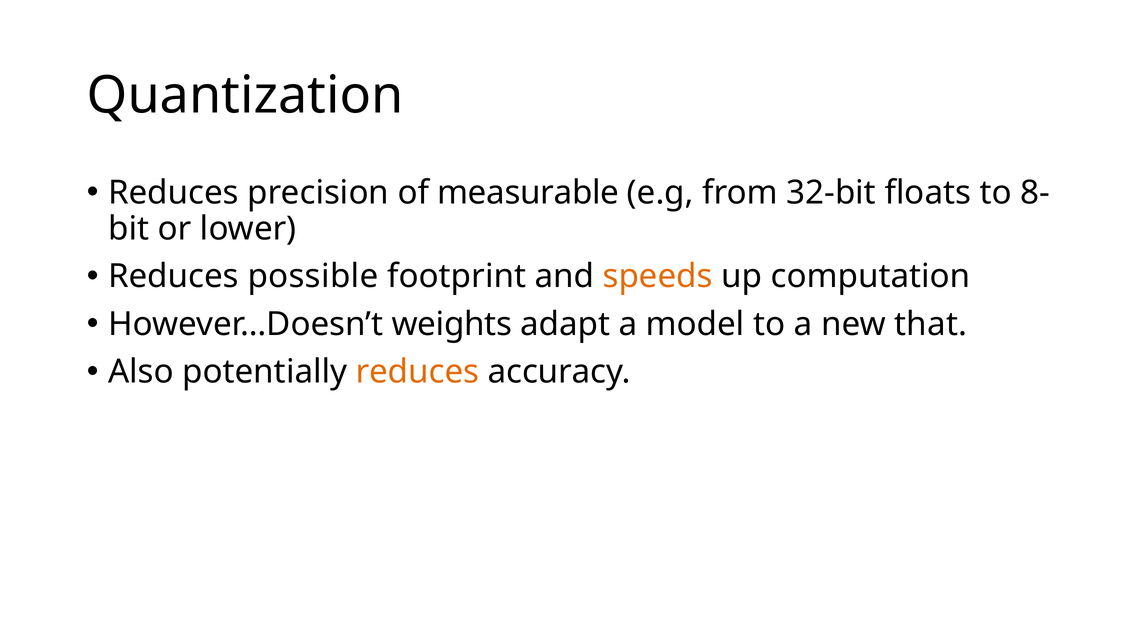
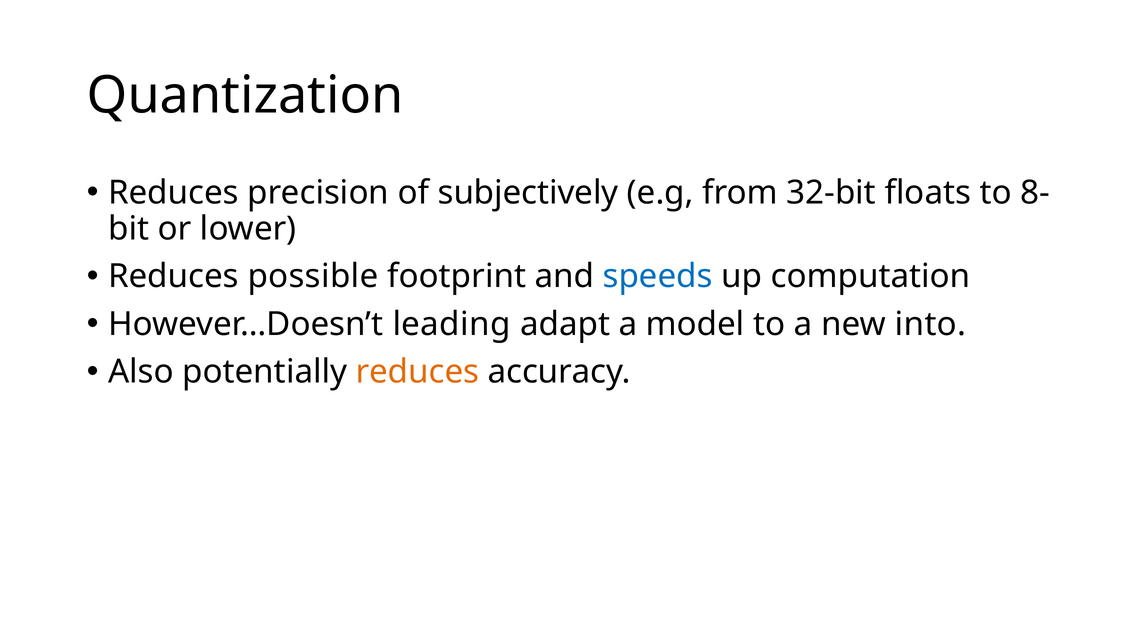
measurable: measurable -> subjectively
speeds colour: orange -> blue
weights: weights -> leading
that: that -> into
